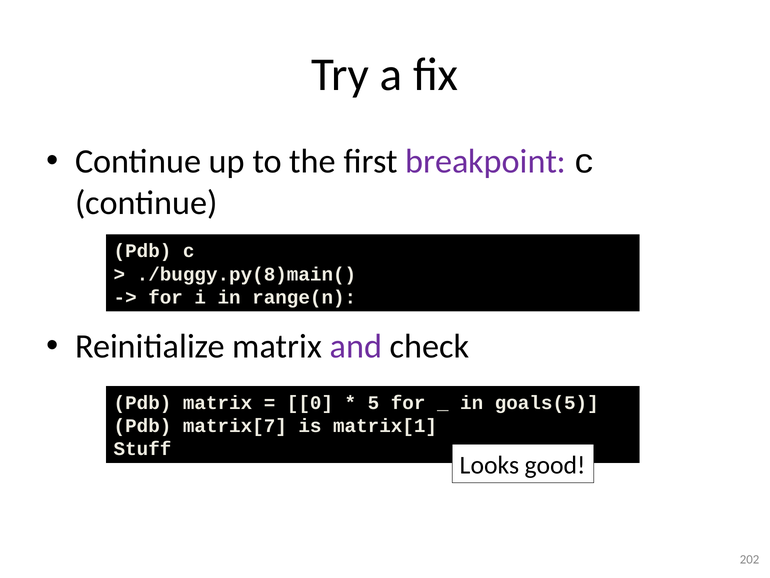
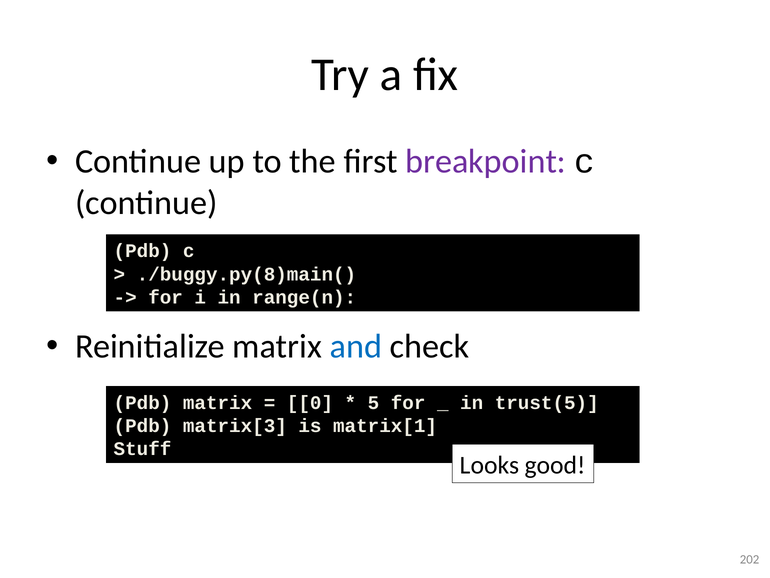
and colour: purple -> blue
goals(5: goals(5 -> trust(5
matrix[7: matrix[7 -> matrix[3
